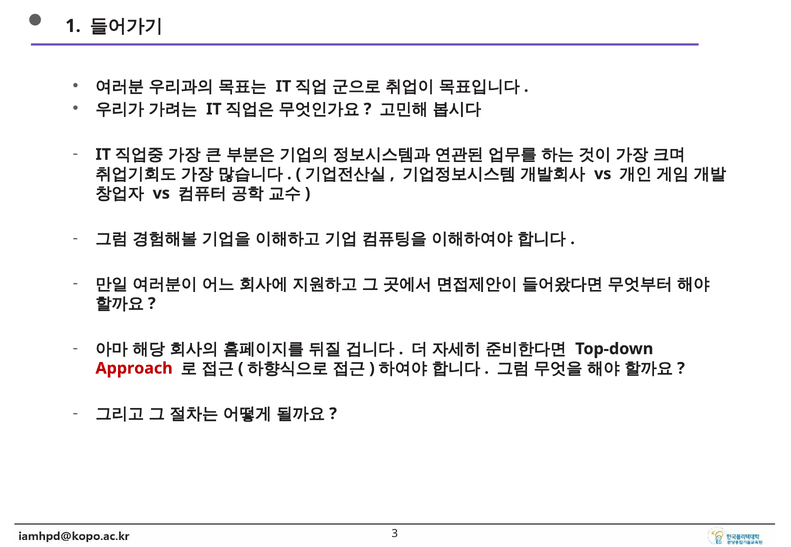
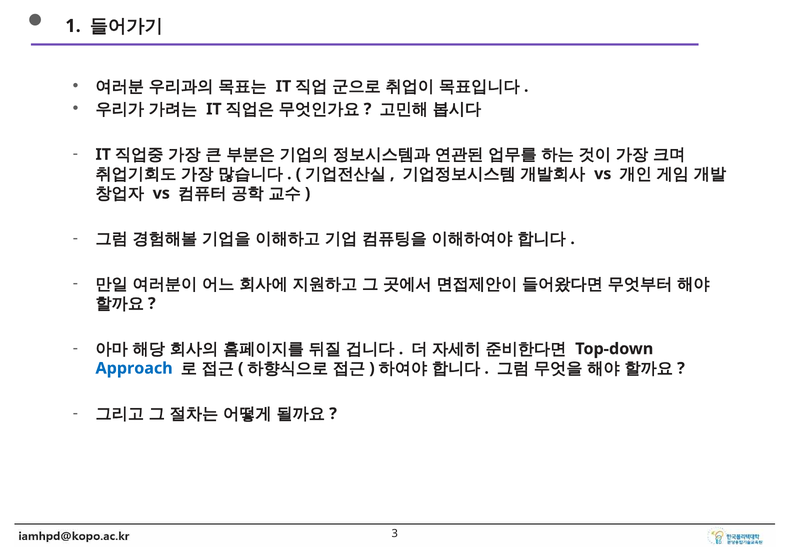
Approach colour: red -> blue
